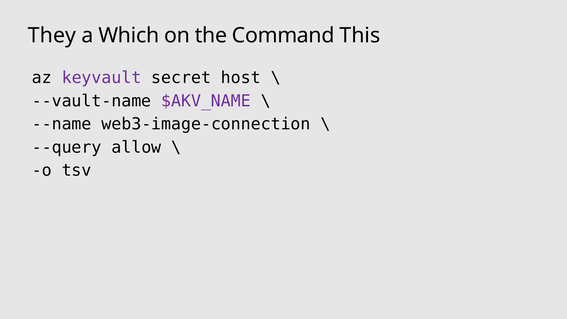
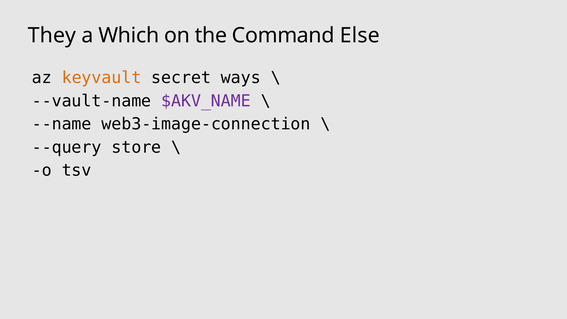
This: This -> Else
keyvault colour: purple -> orange
host: host -> ways
allow: allow -> store
